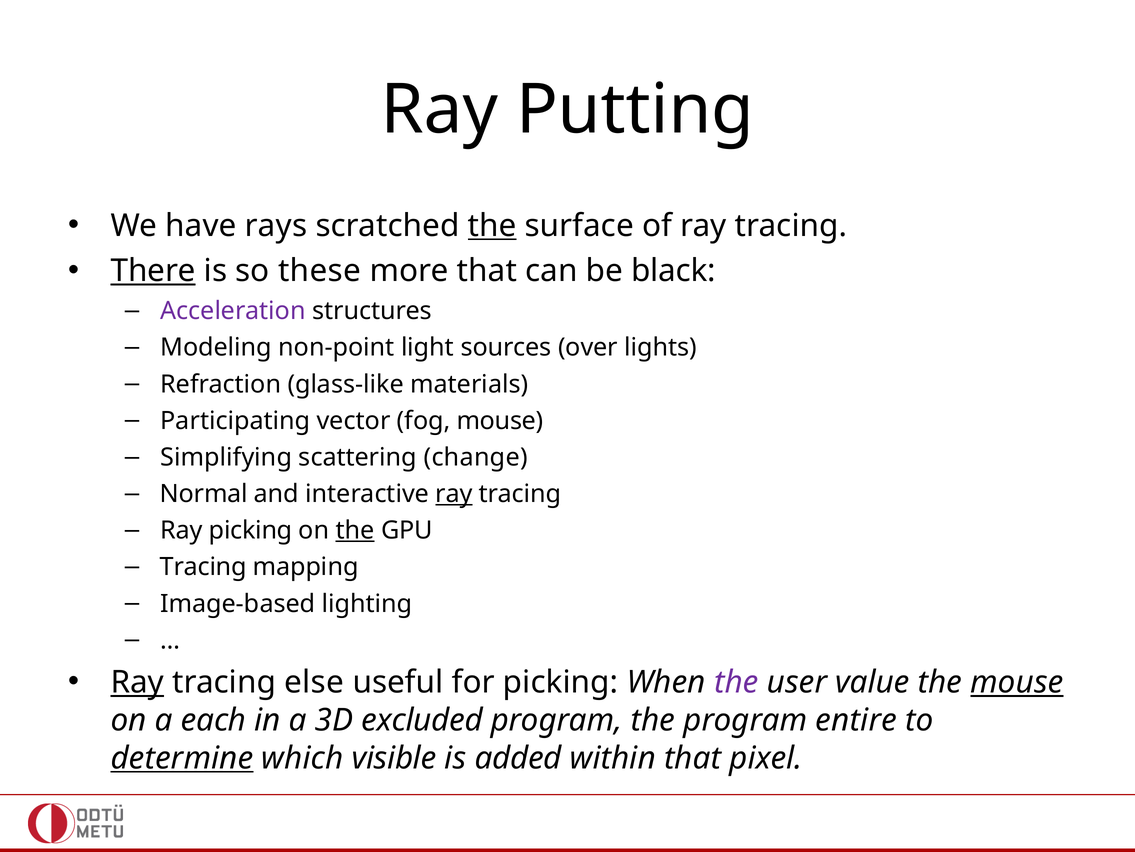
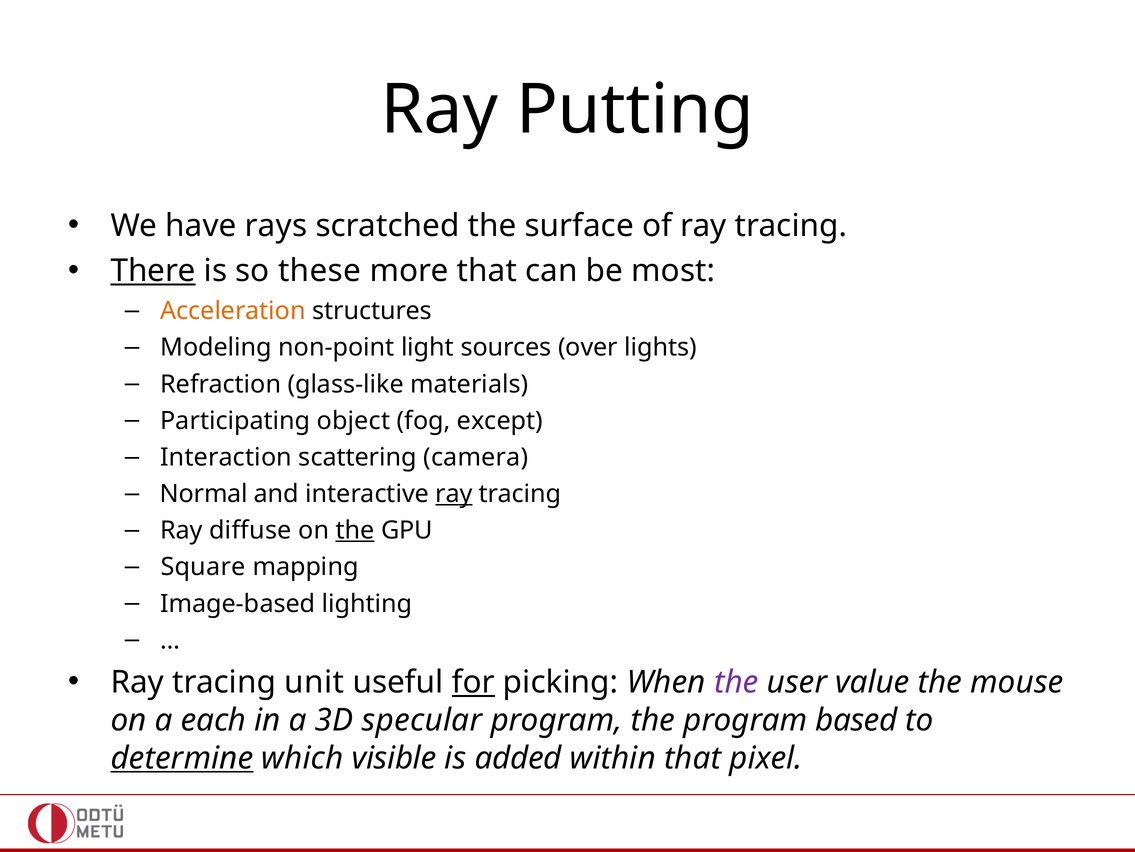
the at (492, 225) underline: present -> none
black: black -> most
Acceleration colour: purple -> orange
vector: vector -> object
fog mouse: mouse -> except
Simplifying: Simplifying -> Interaction
change: change -> camera
Ray picking: picking -> diffuse
Tracing at (203, 567): Tracing -> Square
Ray at (137, 682) underline: present -> none
else: else -> unit
for underline: none -> present
mouse at (1017, 682) underline: present -> none
excluded: excluded -> specular
entire: entire -> based
